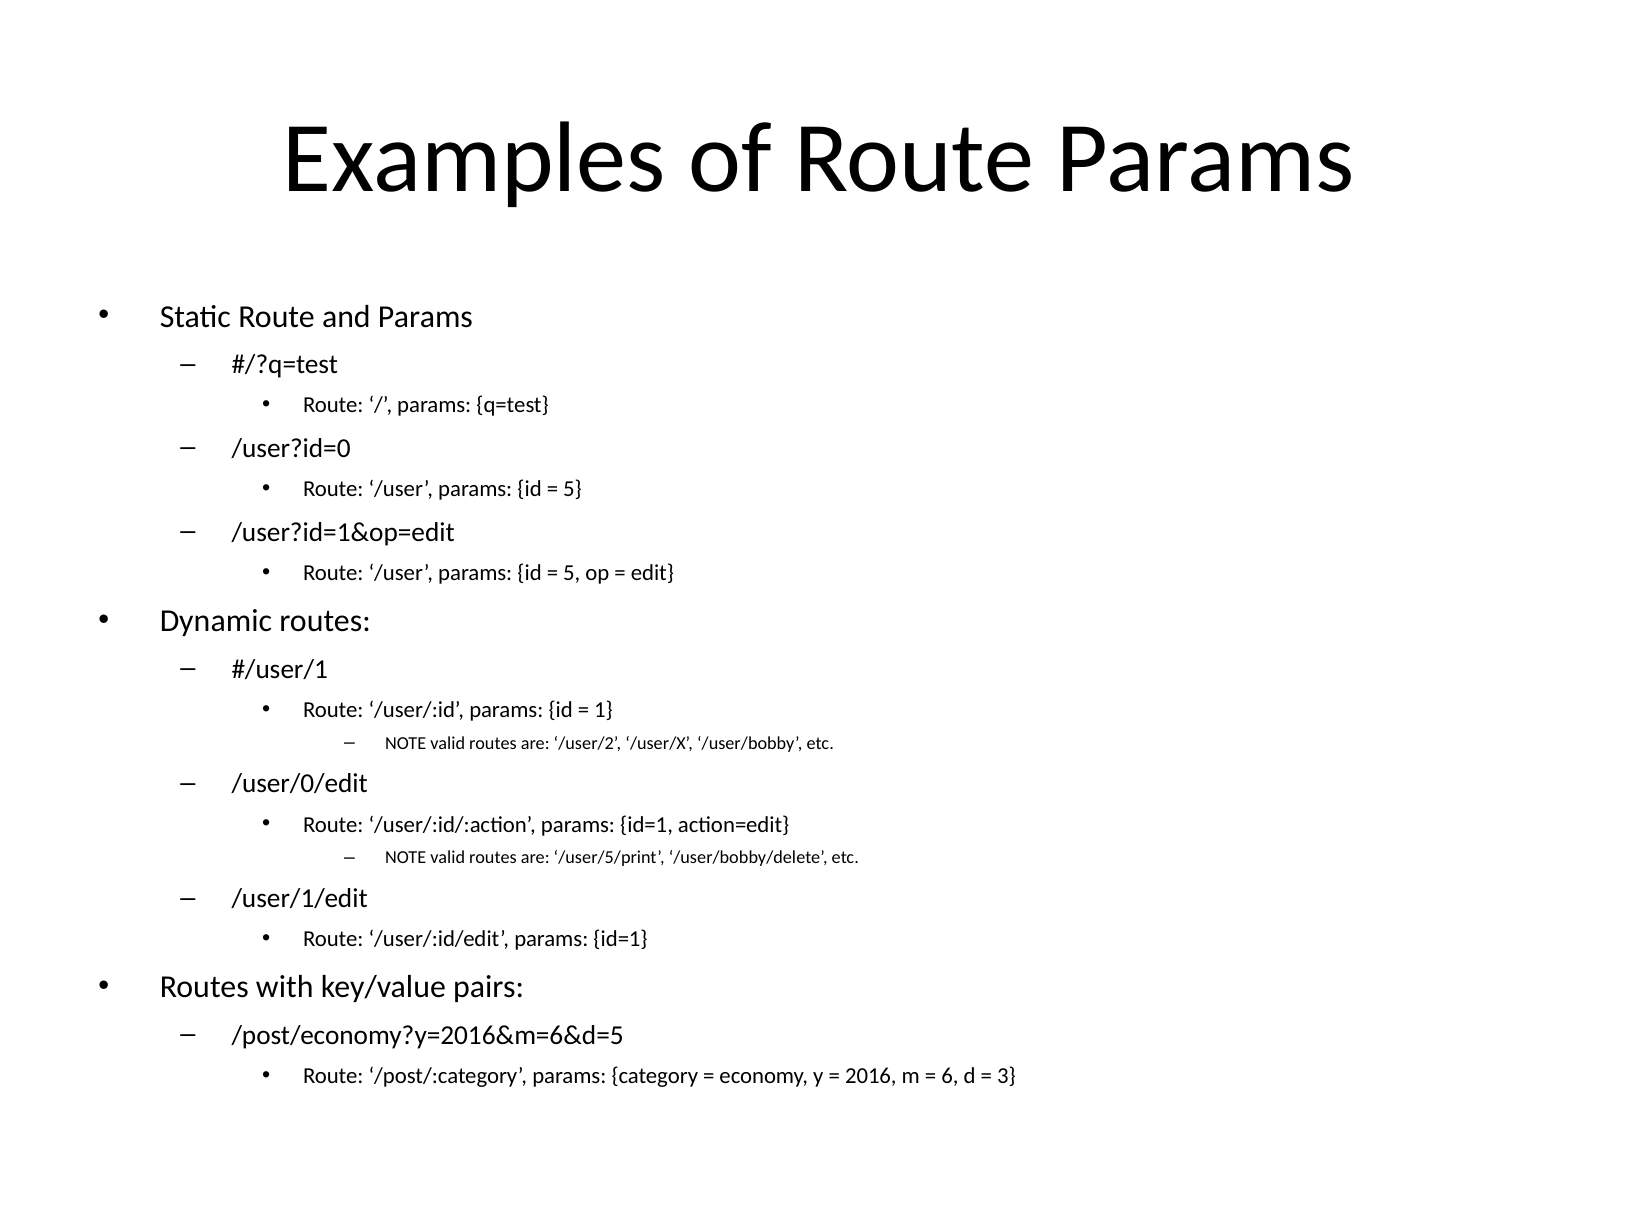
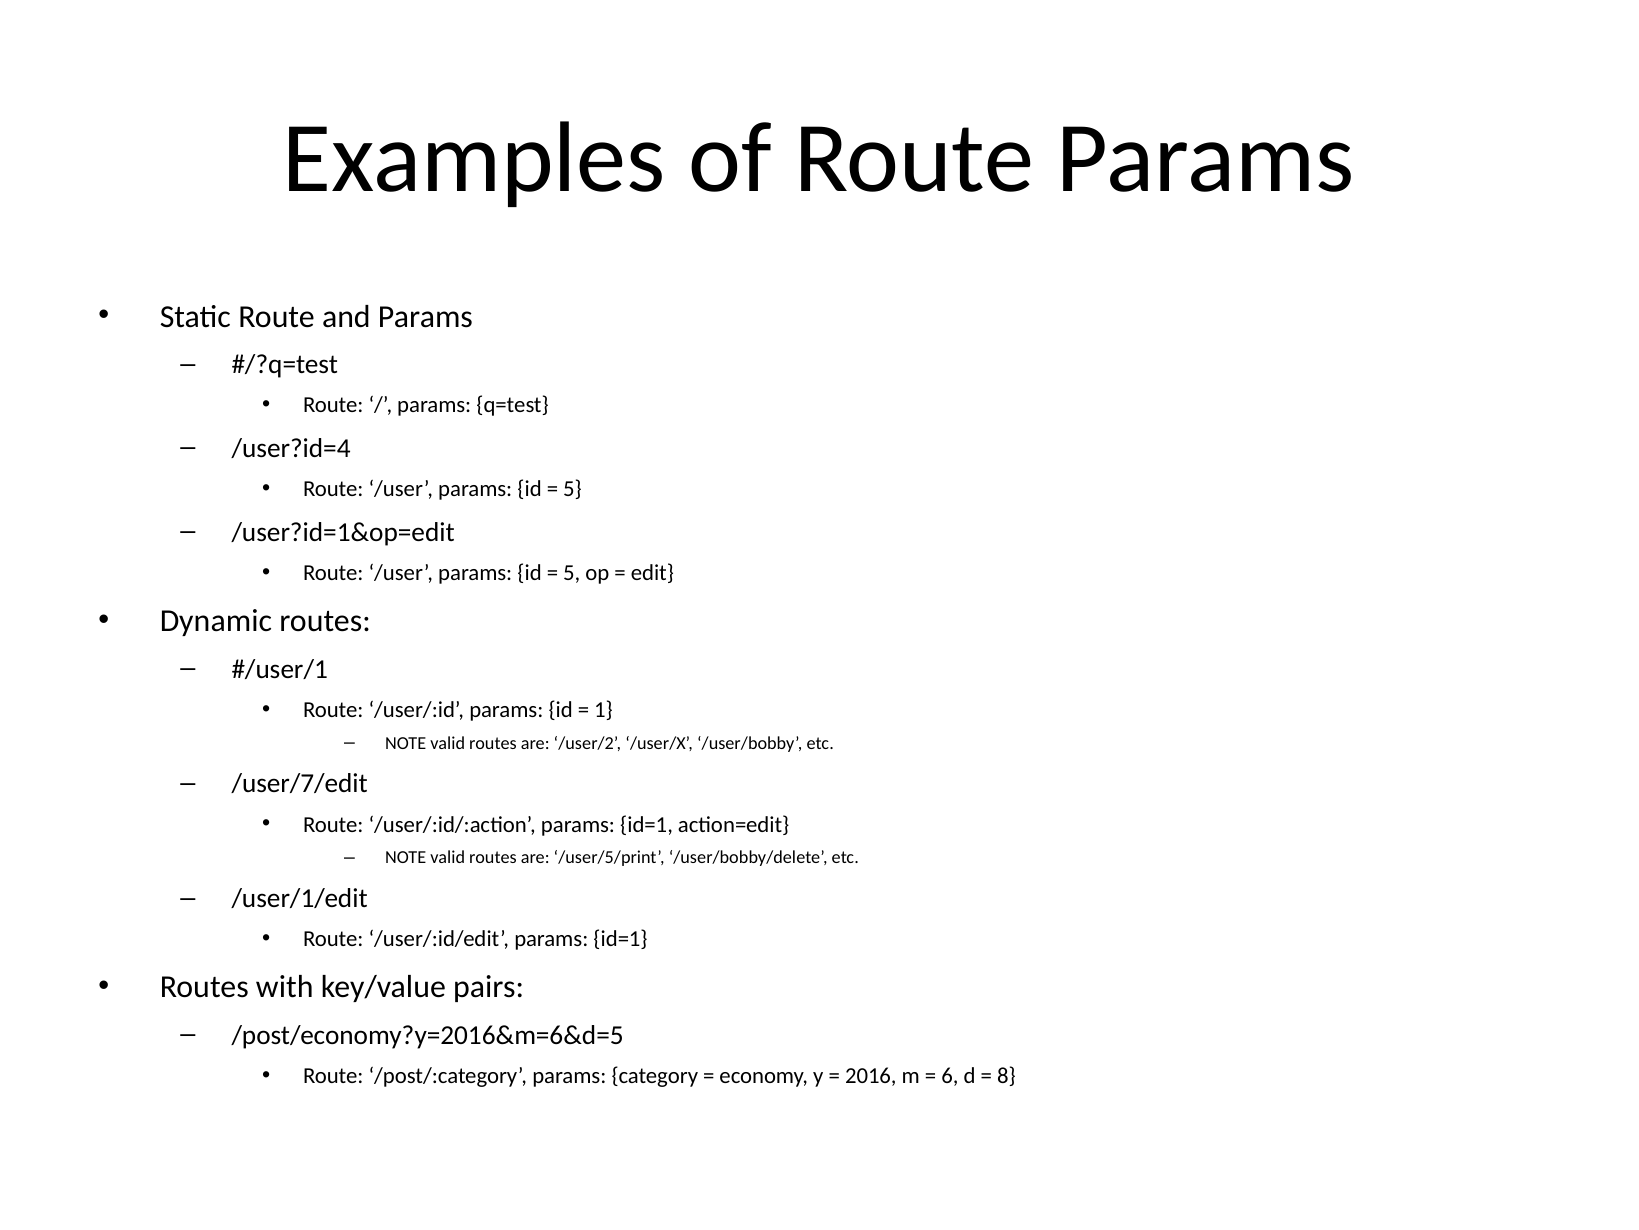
/user?id=0: /user?id=0 -> /user?id=4
/user/0/edit: /user/0/edit -> /user/7/edit
3: 3 -> 8
